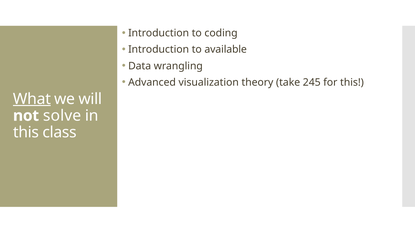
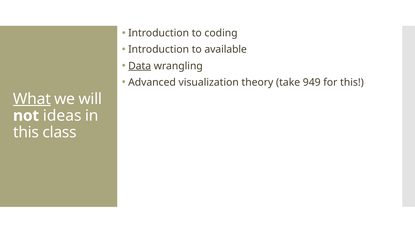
Data underline: none -> present
245: 245 -> 949
solve: solve -> ideas
